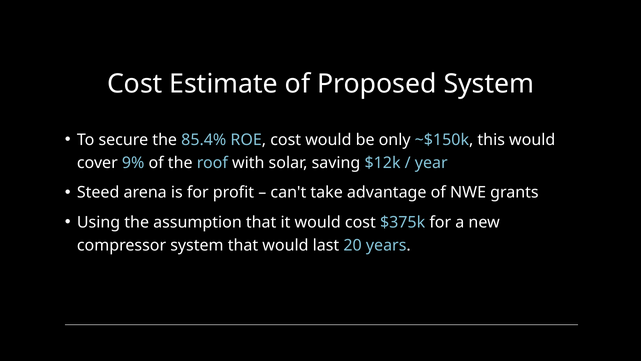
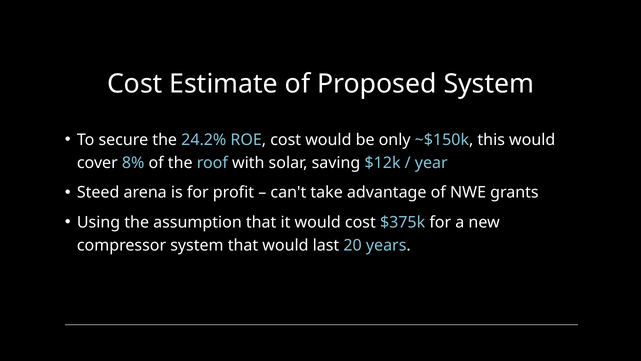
85.4%: 85.4% -> 24.2%
9%: 9% -> 8%
